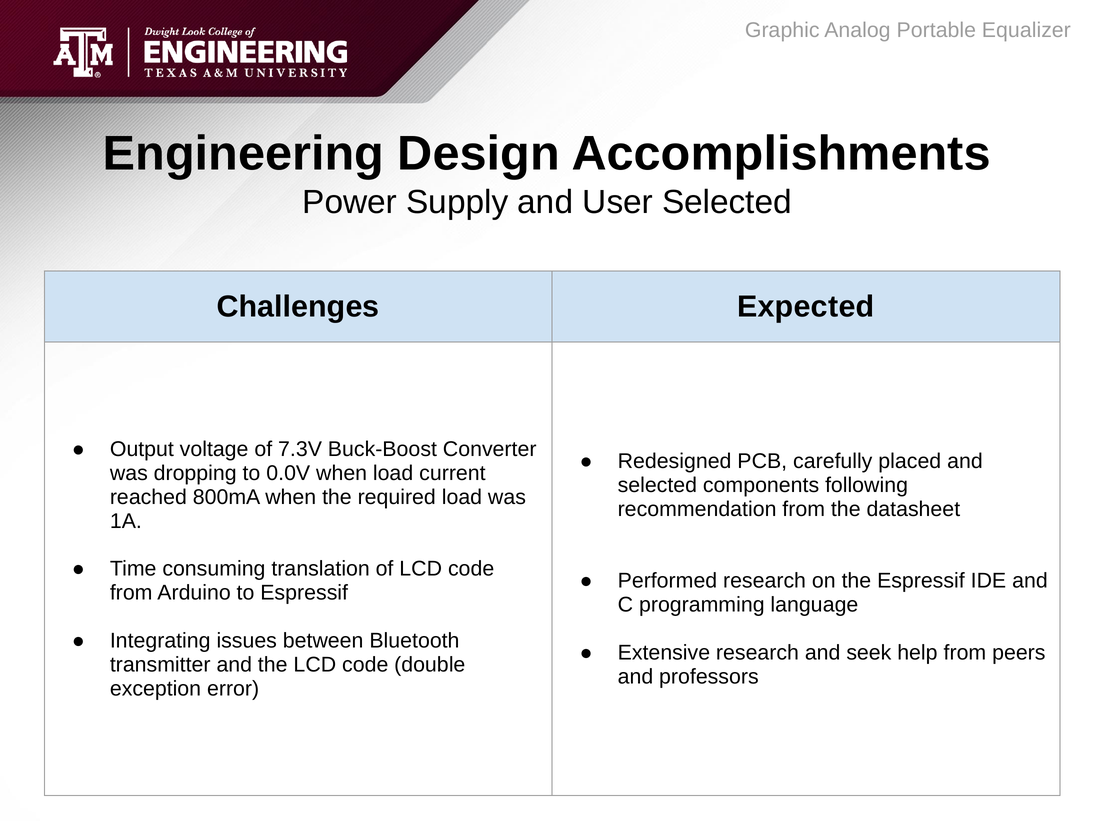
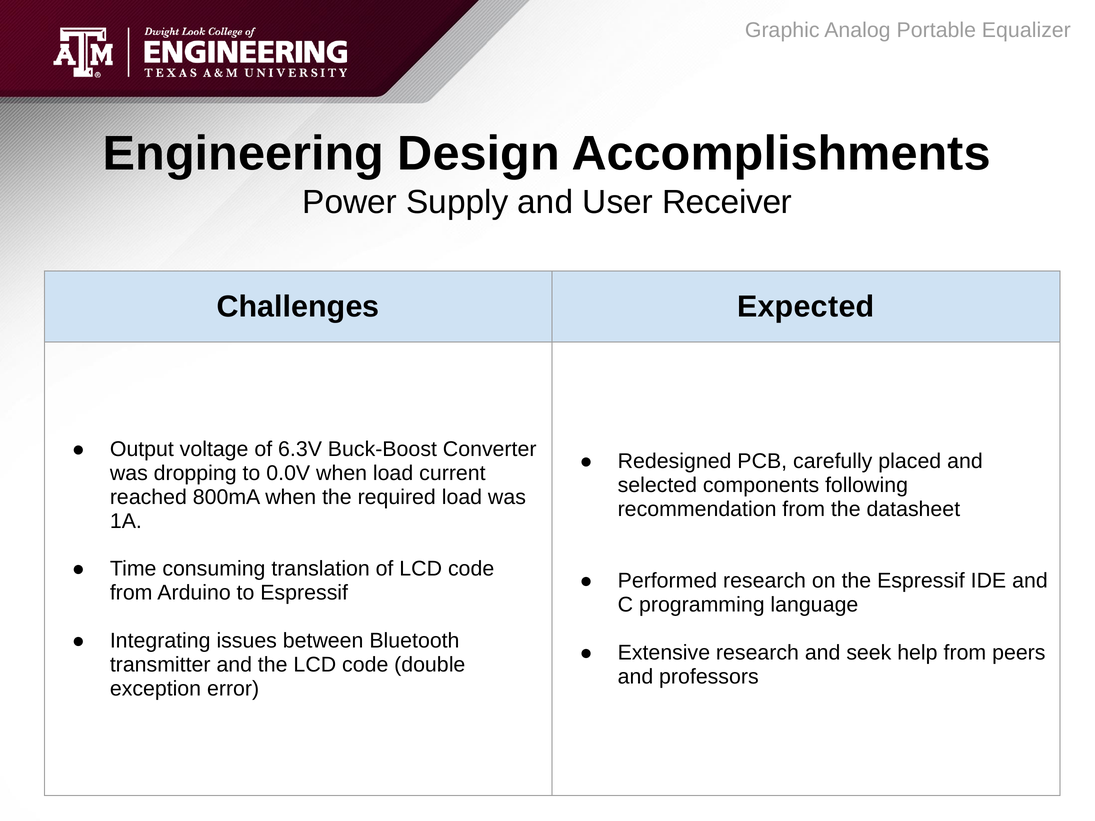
User Selected: Selected -> Receiver
7.3V: 7.3V -> 6.3V
